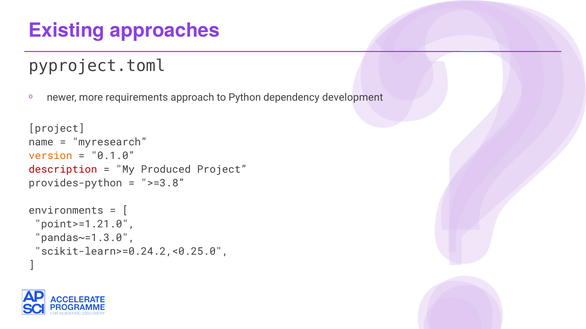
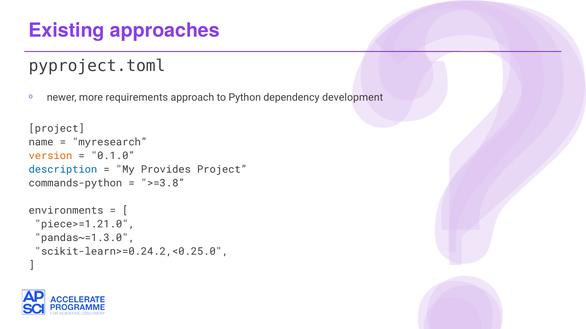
description colour: red -> blue
Produced: Produced -> Provides
provides-python: provides-python -> commands-python
point>=1.21.0: point>=1.21.0 -> piece>=1.21.0
